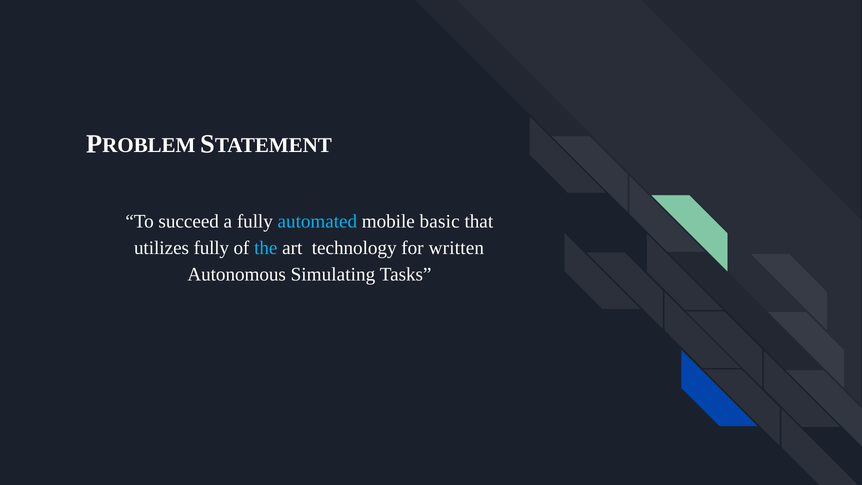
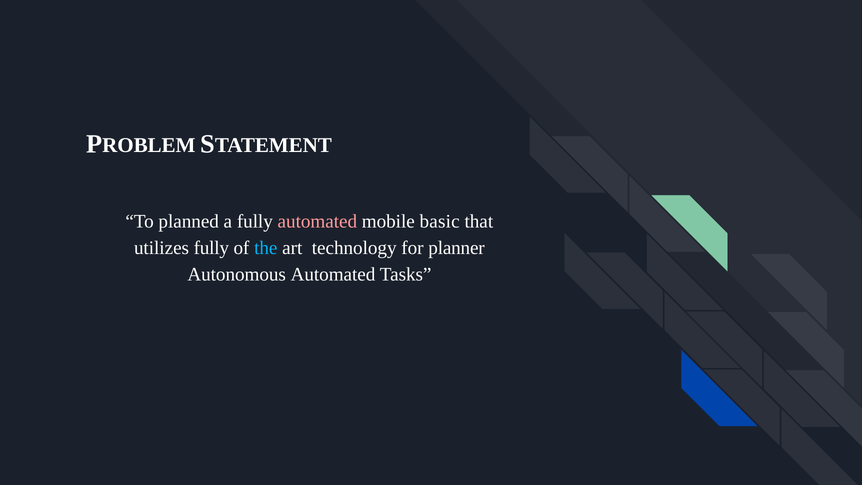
succeed: succeed -> planned
automated at (317, 222) colour: light blue -> pink
written: written -> planner
Autonomous Simulating: Simulating -> Automated
